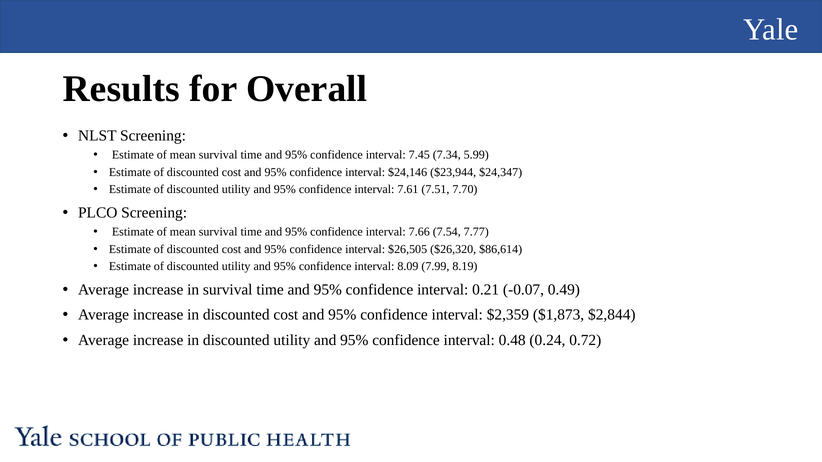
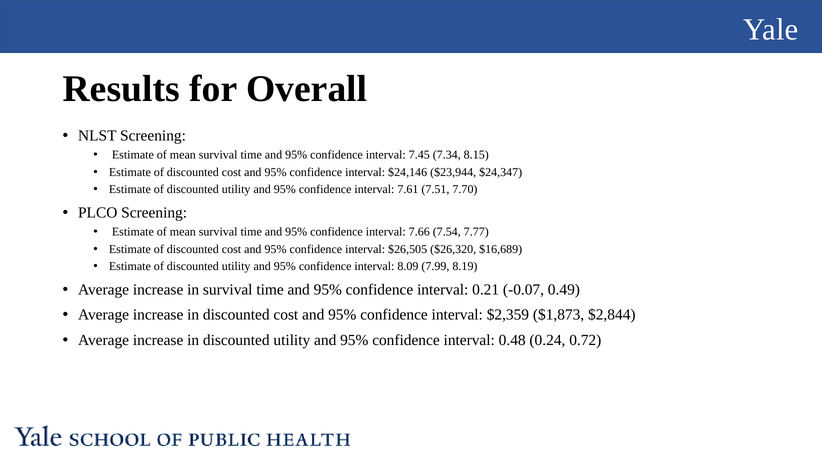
5.99: 5.99 -> 8.15
$86,614: $86,614 -> $16,689
